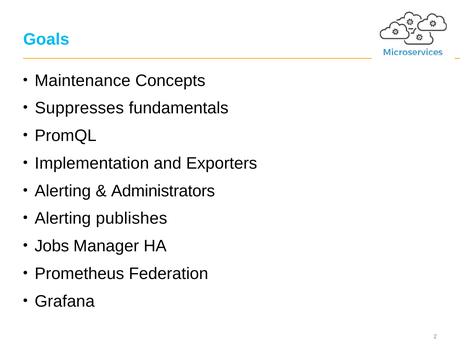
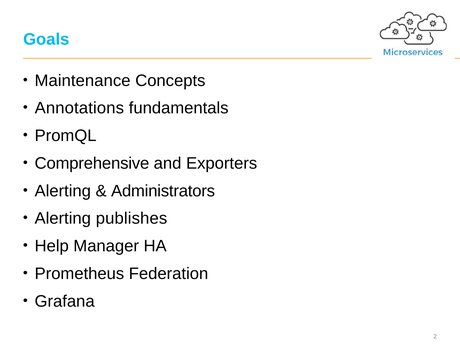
Suppresses: Suppresses -> Annotations
Implementation: Implementation -> Comprehensive
Jobs: Jobs -> Help
